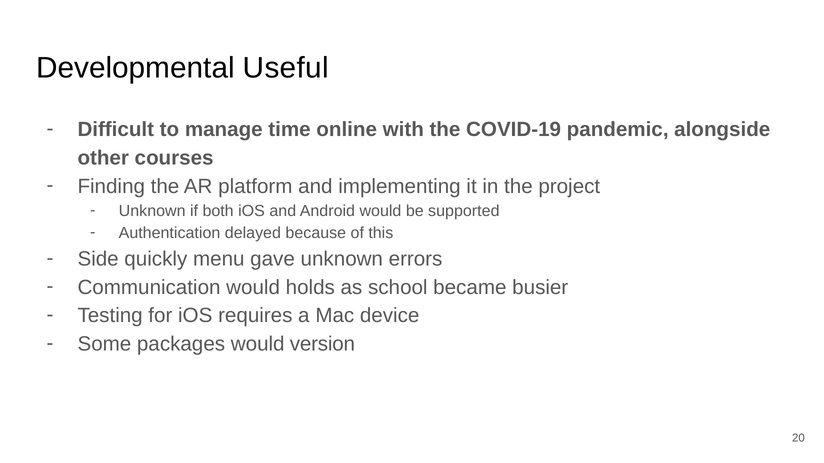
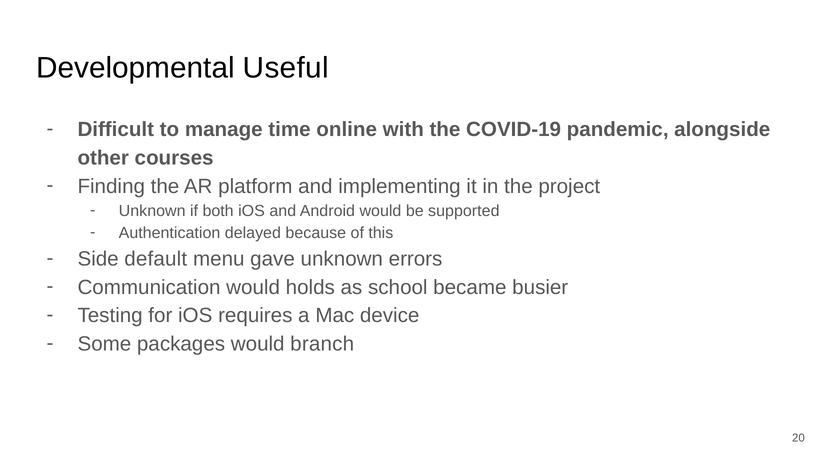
quickly: quickly -> default
version: version -> branch
